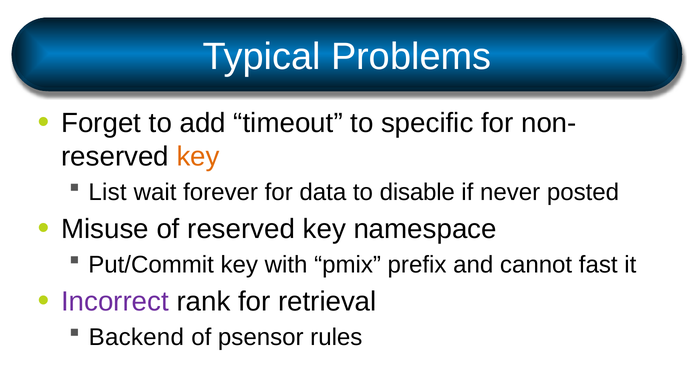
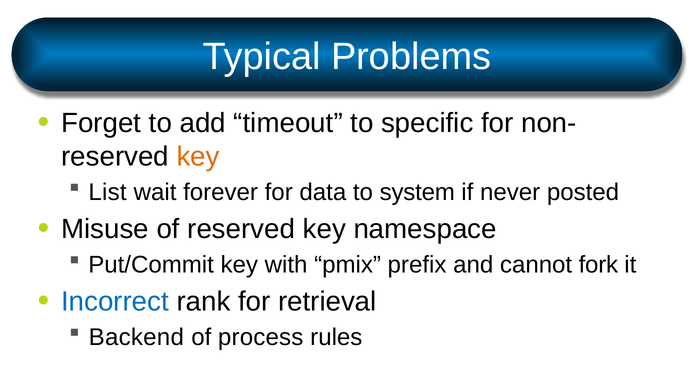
disable: disable -> system
fast: fast -> fork
Incorrect colour: purple -> blue
psensor: psensor -> process
